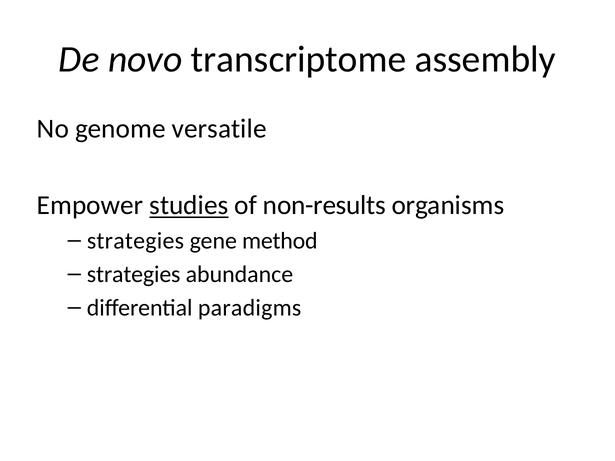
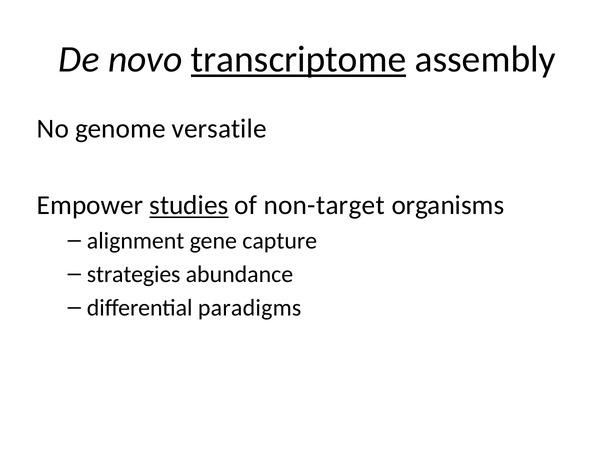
transcriptome underline: none -> present
non-results: non-results -> non-target
strategies at (135, 241): strategies -> alignment
method: method -> capture
